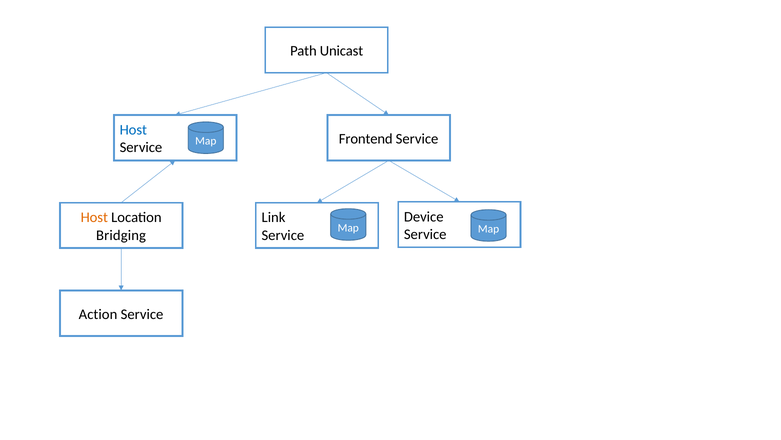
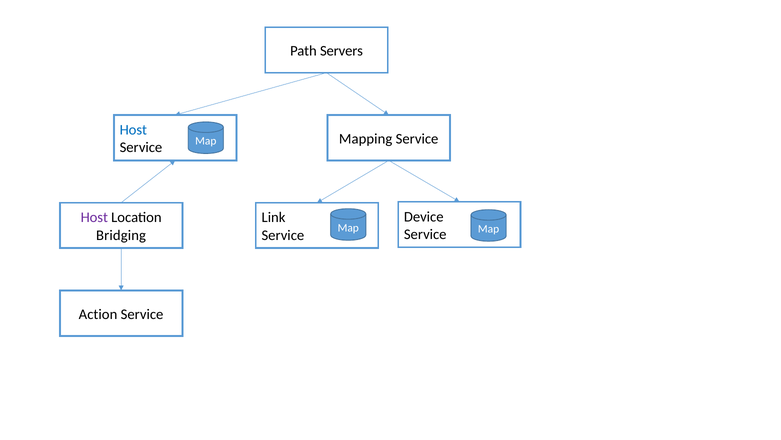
Unicast: Unicast -> Servers
Frontend: Frontend -> Mapping
Host at (94, 217) colour: orange -> purple
